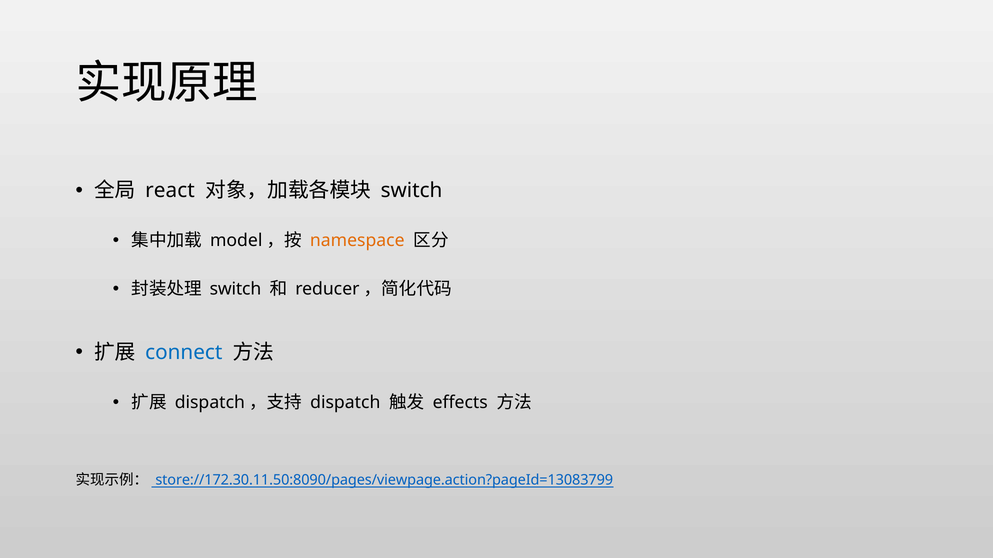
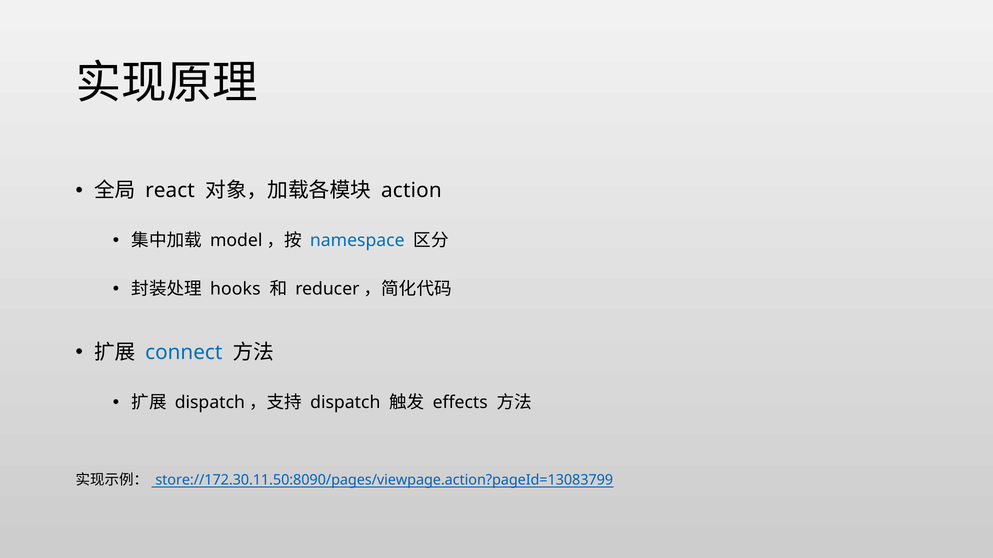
switch at (412, 191): switch -> action
namespace colour: orange -> blue
switch at (235, 289): switch -> hooks
